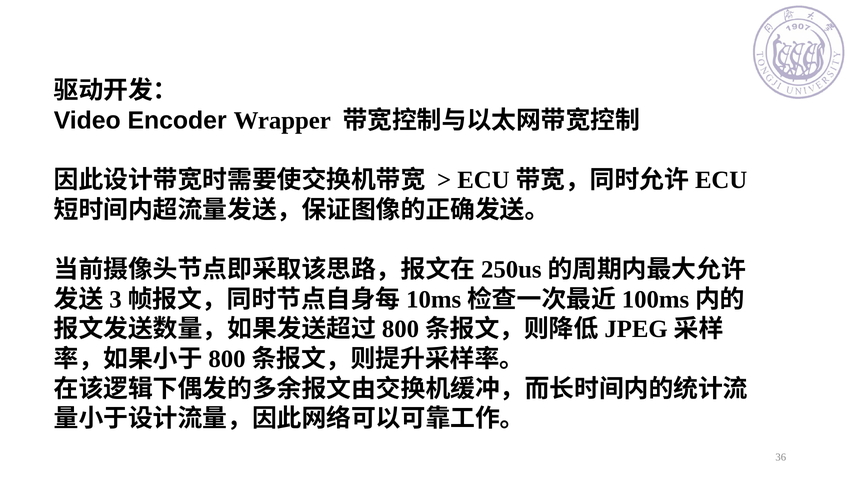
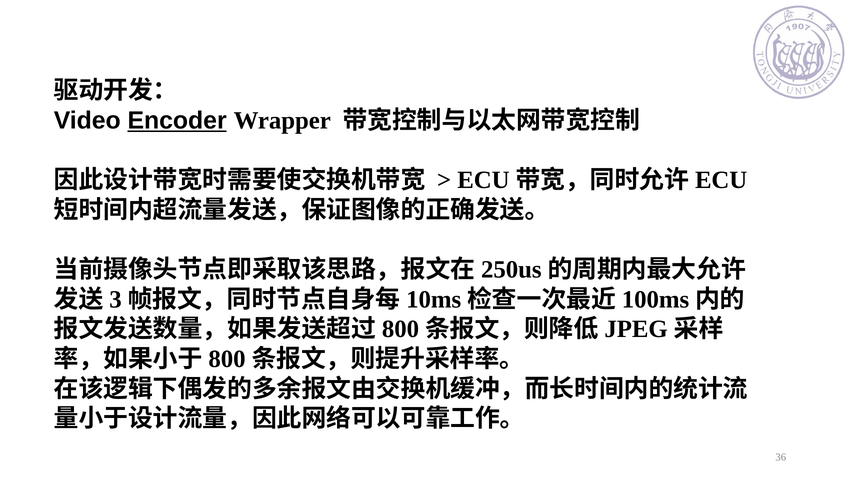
Encoder underline: none -> present
